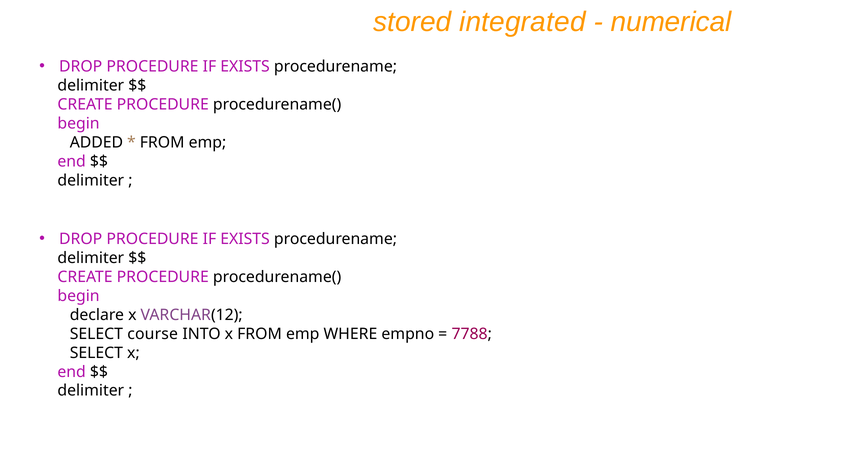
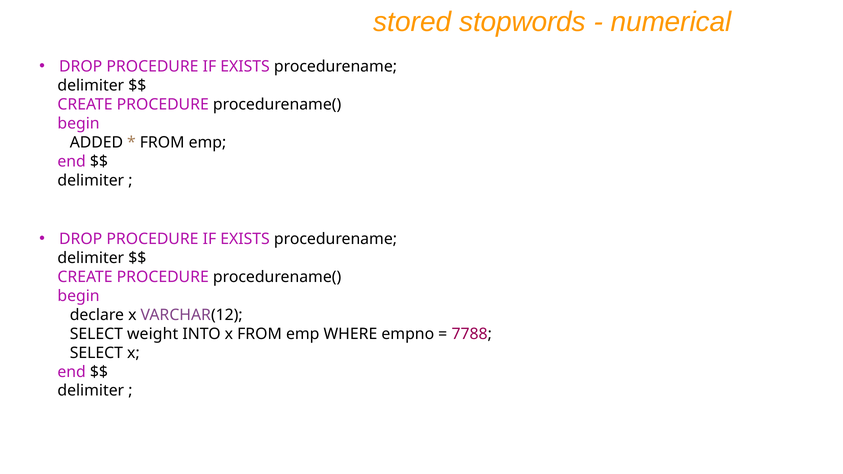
integrated: integrated -> stopwords
course: course -> weight
